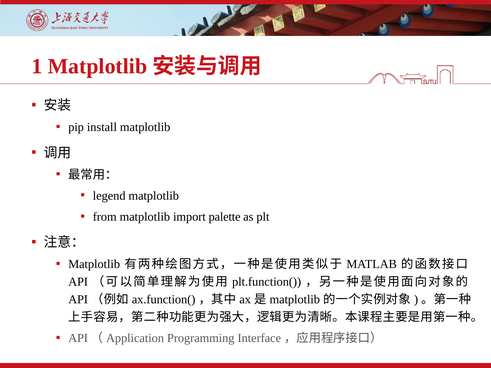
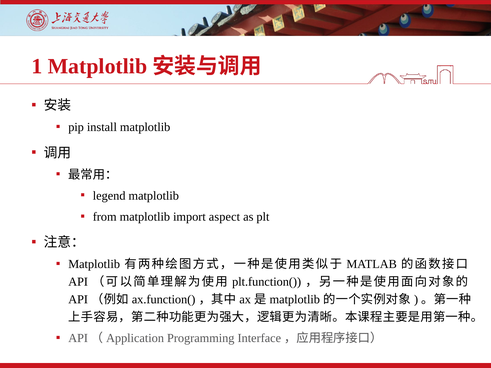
palette: palette -> aspect
